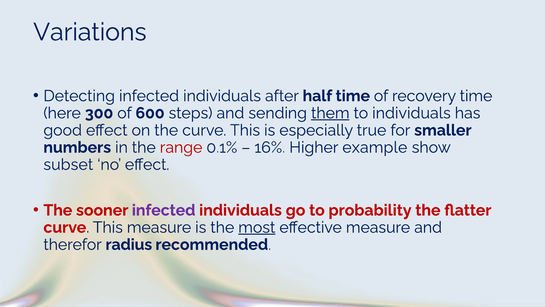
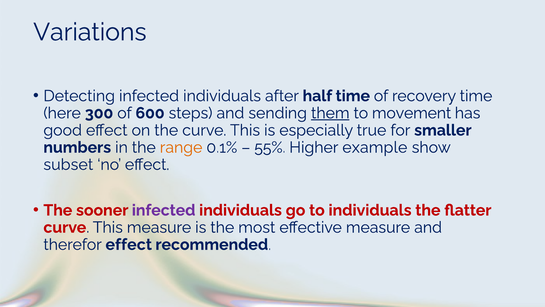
to individuals: individuals -> movement
range colour: red -> orange
16%: 16% -> 55%
to probability: probability -> individuals
most underline: present -> none
therefor radius: radius -> effect
